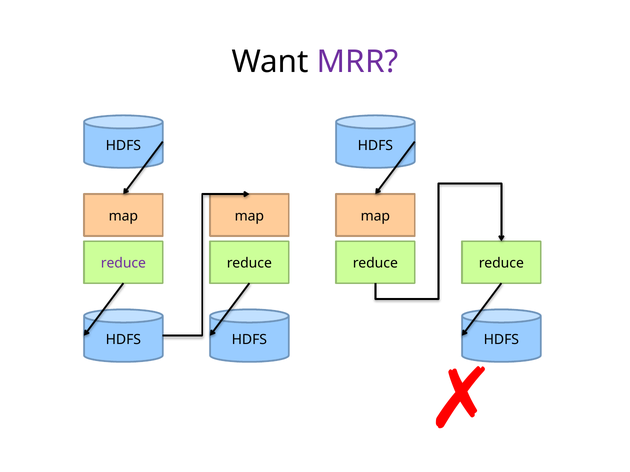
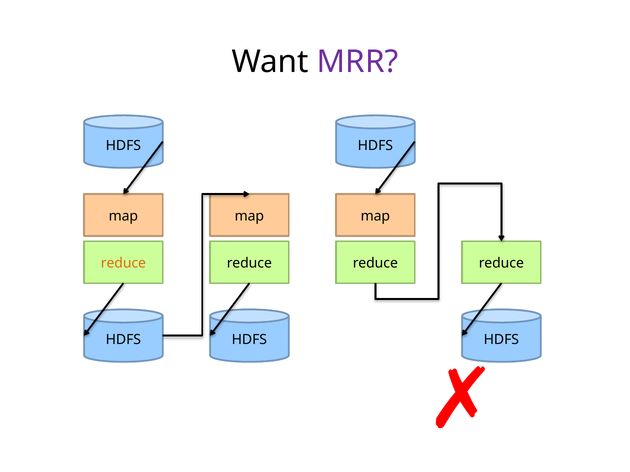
reduce at (123, 263) colour: purple -> orange
